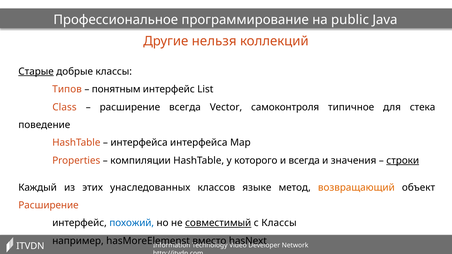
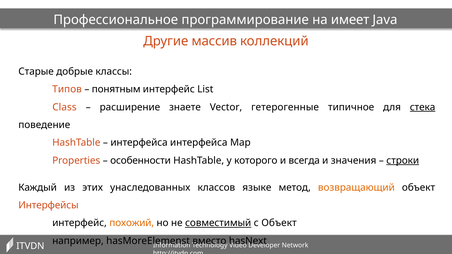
public: public -> имеет
нельзя: нельзя -> массив
Старые underline: present -> none
расширение всегда: всегда -> знаете
самоконтроля: самоконтроля -> гетерогенные
стека underline: none -> present
компиляции: компиляции -> особенности
Расширение at (48, 205): Расширение -> Интерфейсы
похожий colour: blue -> orange
с Классы: Классы -> Объект
